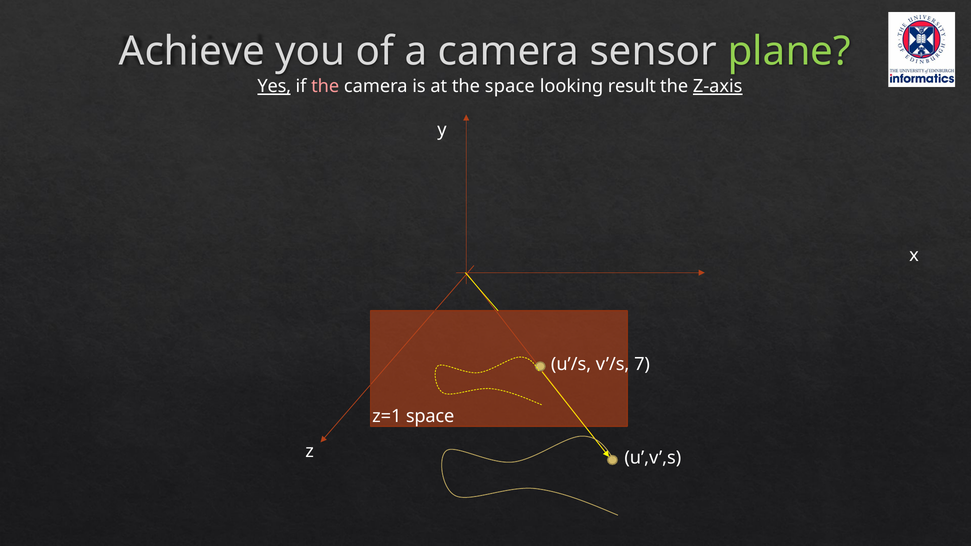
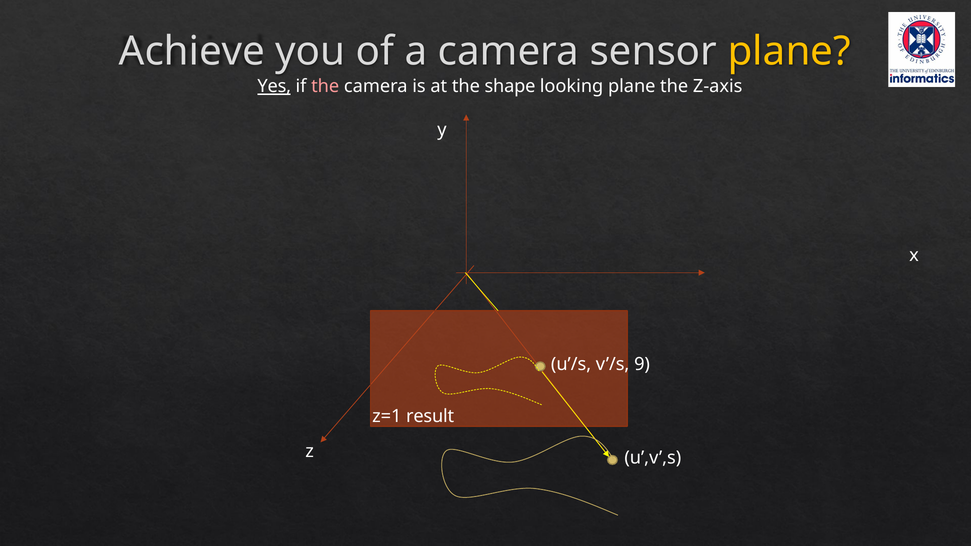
plane at (789, 51) colour: light green -> yellow
the space: space -> shape
looking result: result -> plane
Z-axis underline: present -> none
7: 7 -> 9
z=1 space: space -> result
